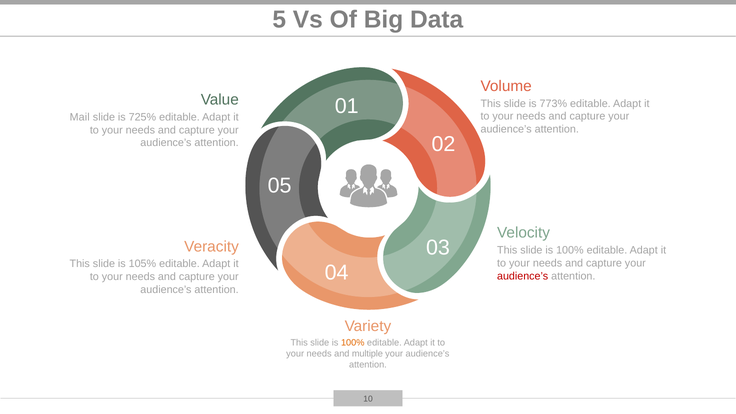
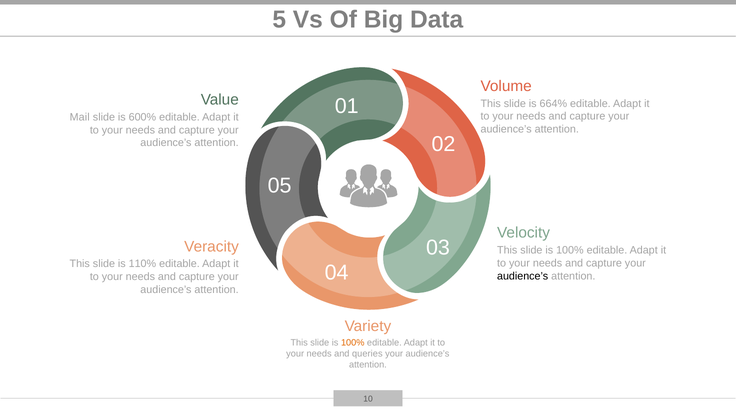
773%: 773% -> 664%
725%: 725% -> 600%
105%: 105% -> 110%
audience’s at (523, 276) colour: red -> black
multiple: multiple -> queries
